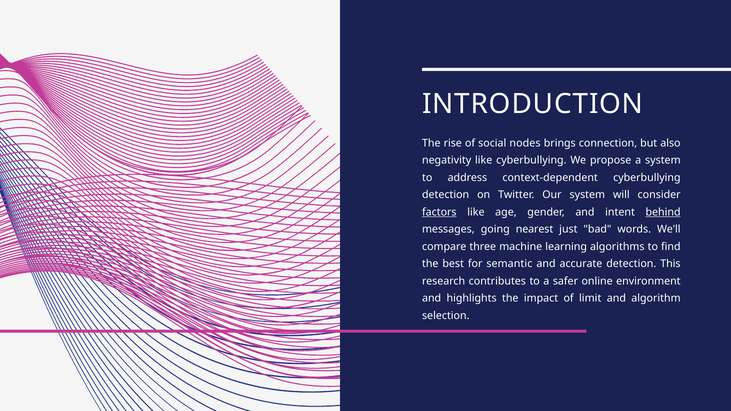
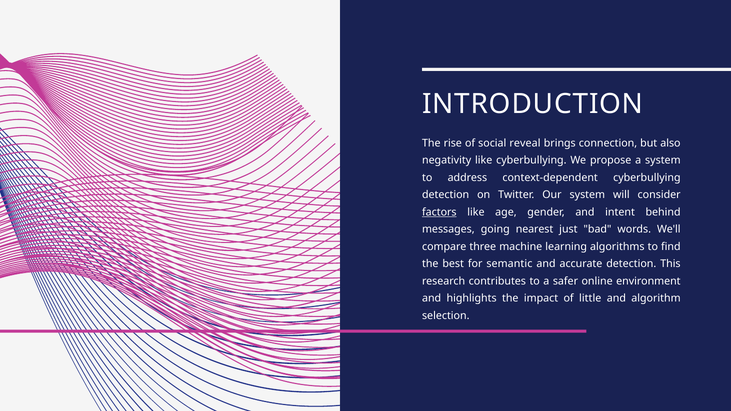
nodes: nodes -> reveal
behind underline: present -> none
limit: limit -> little
